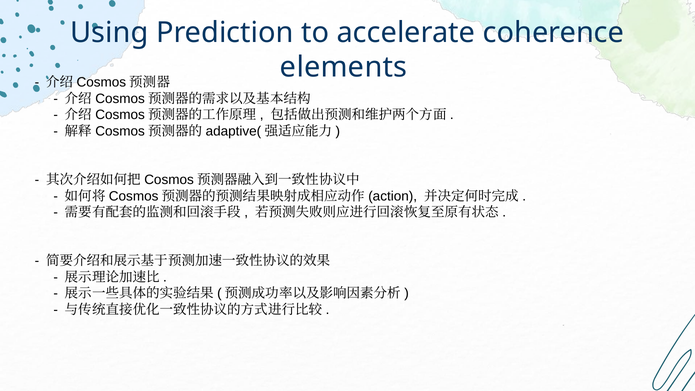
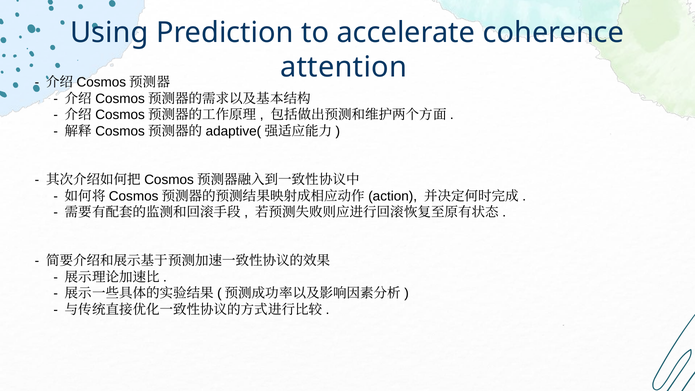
elements: elements -> attention
